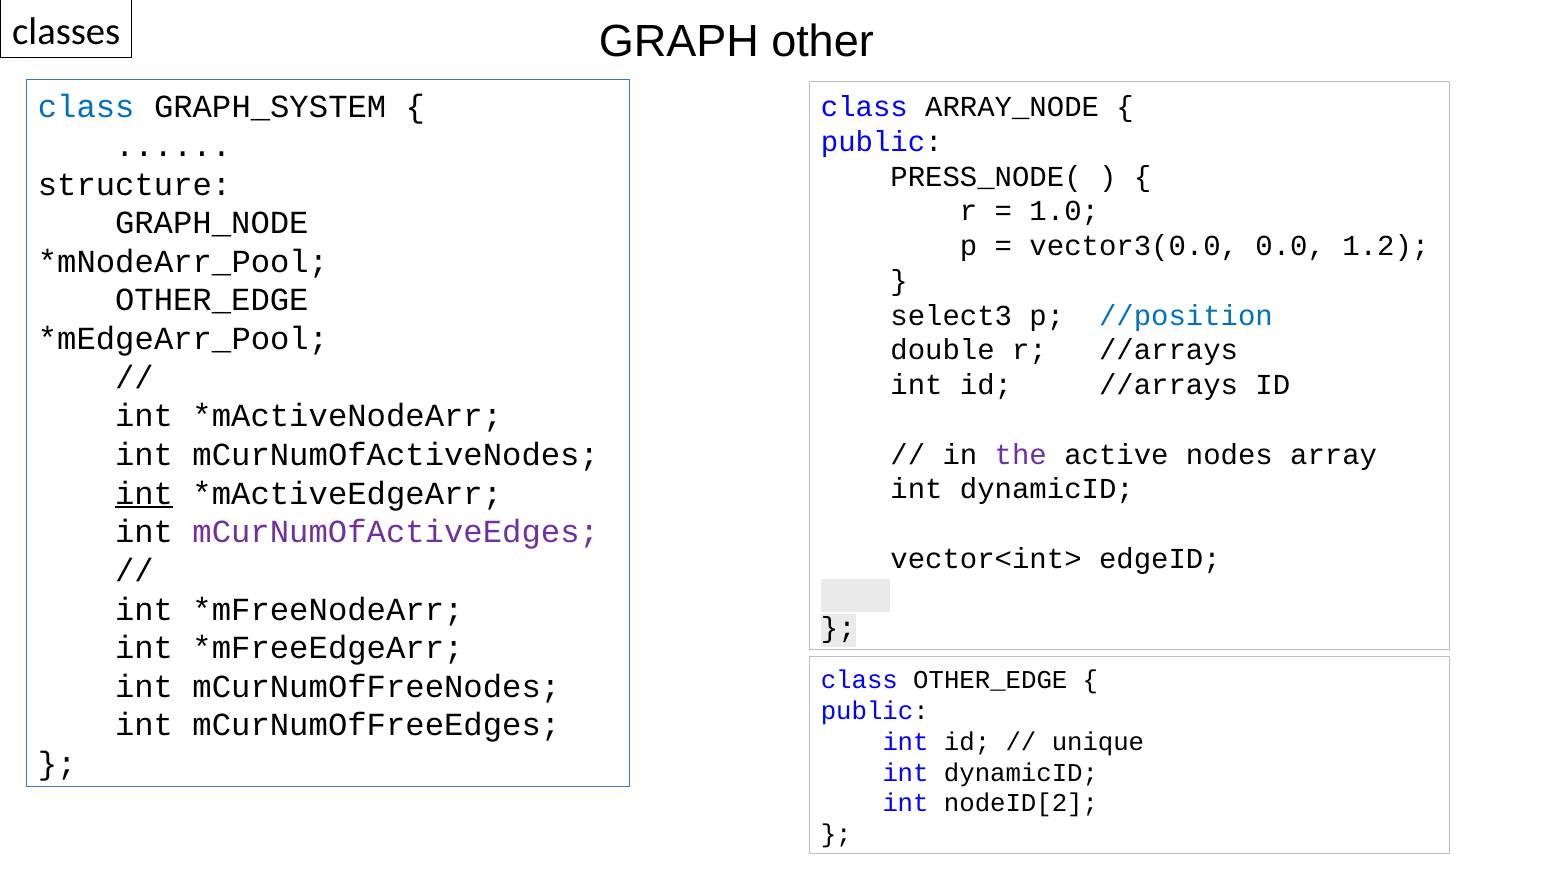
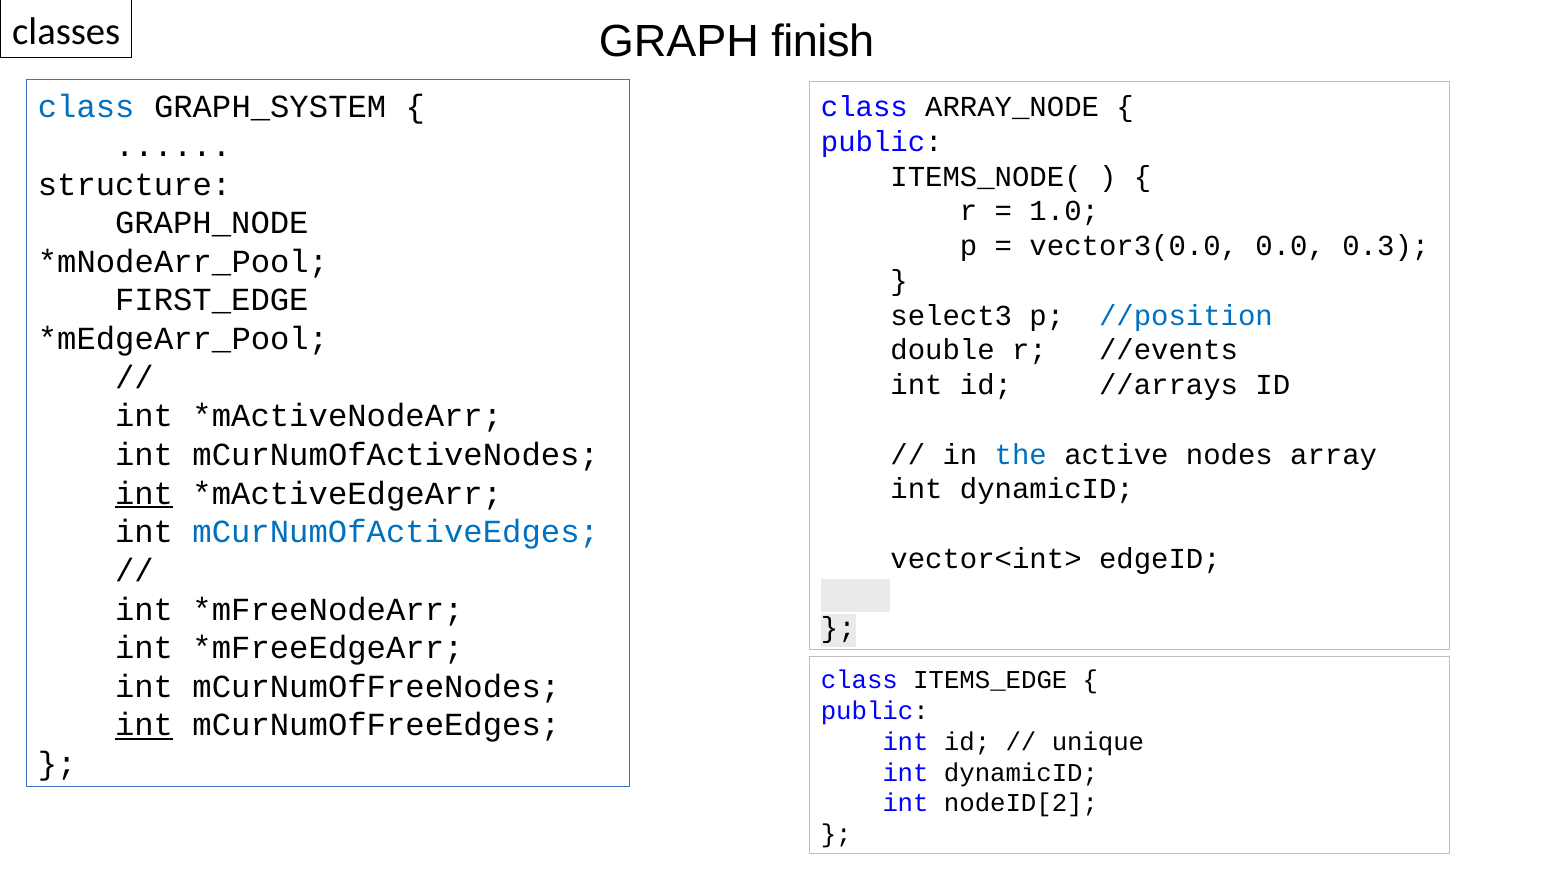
other: other -> finish
PRESS_NODE(: PRESS_NODE( -> ITEMS_NODE(
1.2: 1.2 -> 0.3
OTHER_EDGE at (212, 300): OTHER_EDGE -> FIRST_EDGE
r //arrays: //arrays -> //events
the colour: purple -> blue
mCurNumOfActiveEdges colour: purple -> blue
class OTHER_EDGE: OTHER_EDGE -> ITEMS_EDGE
int at (144, 725) underline: none -> present
